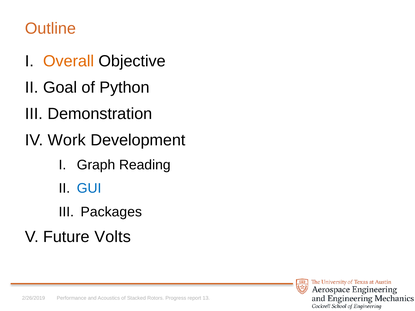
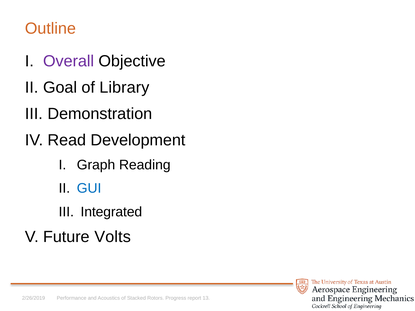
Overall colour: orange -> purple
Python: Python -> Library
Work: Work -> Read
Packages: Packages -> Integrated
